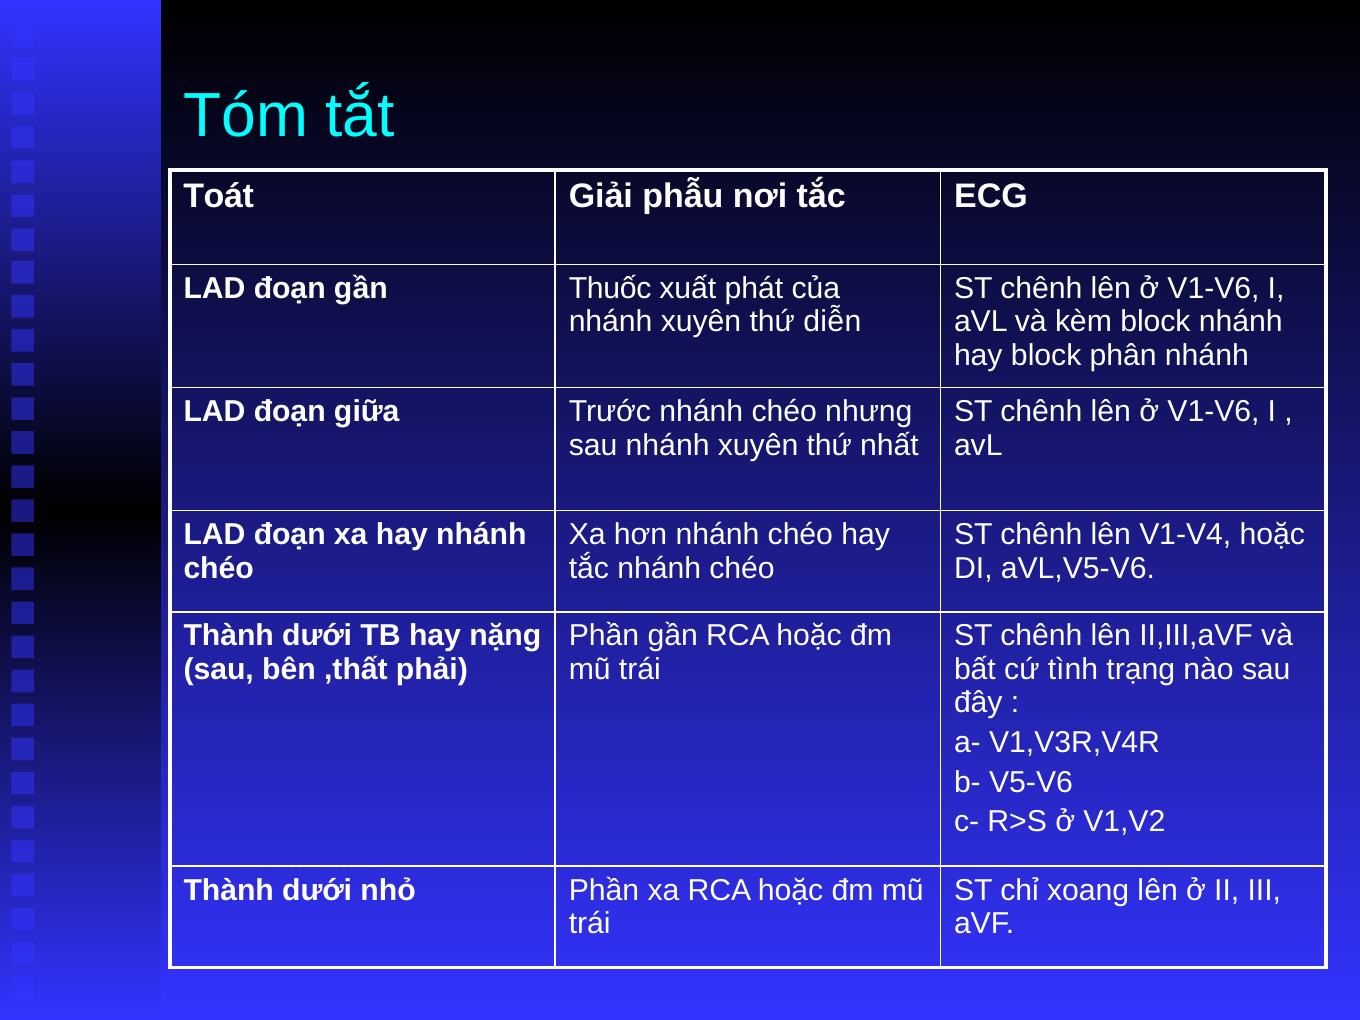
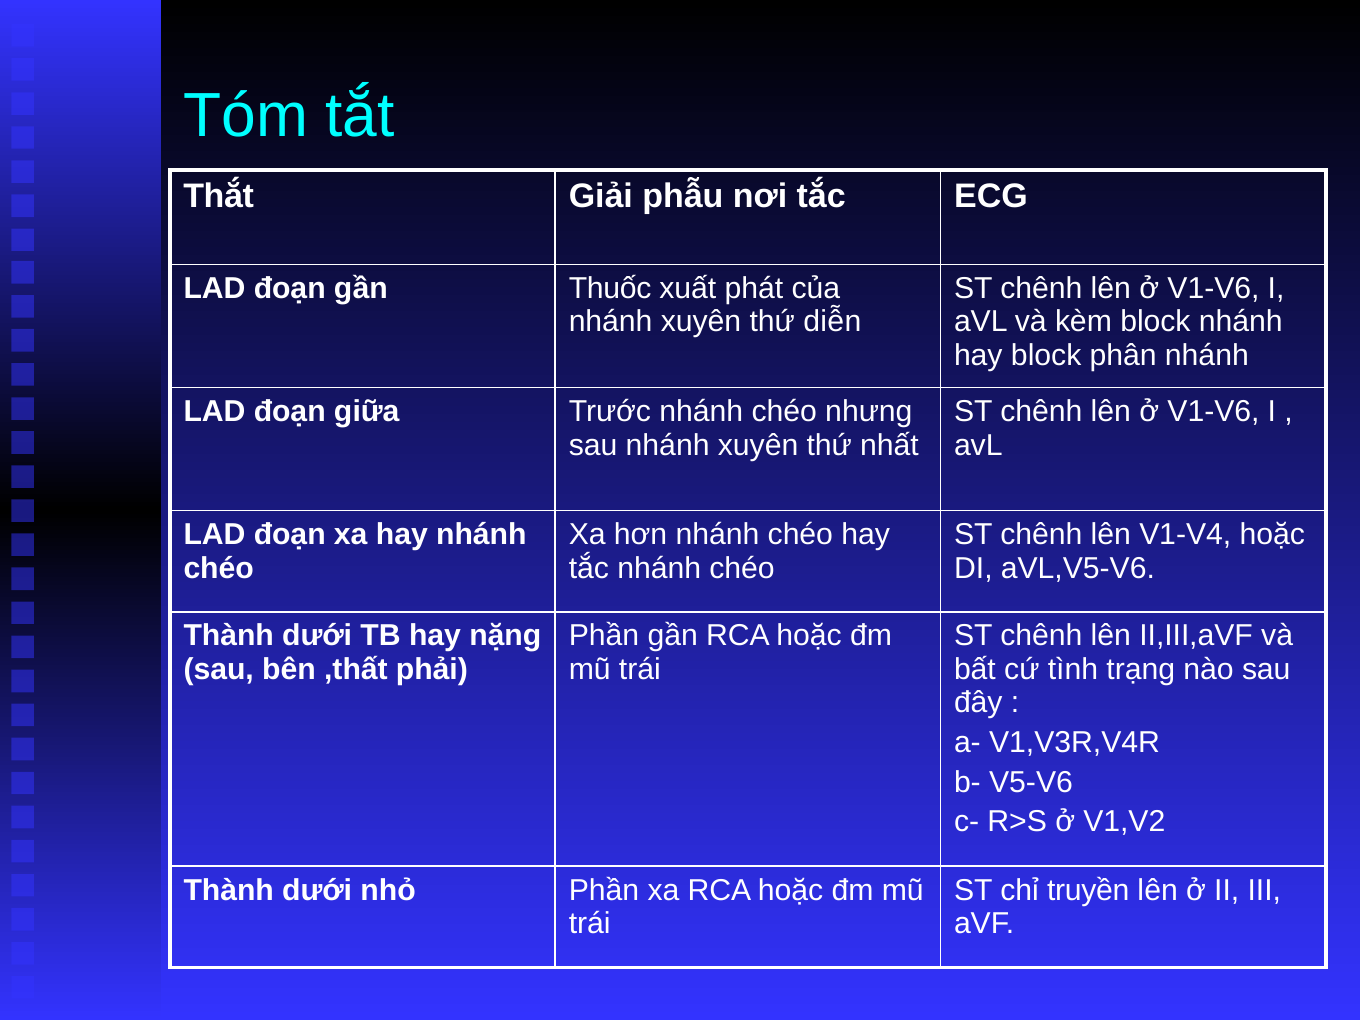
Toát: Toát -> Thắt
xoang: xoang -> truyền
